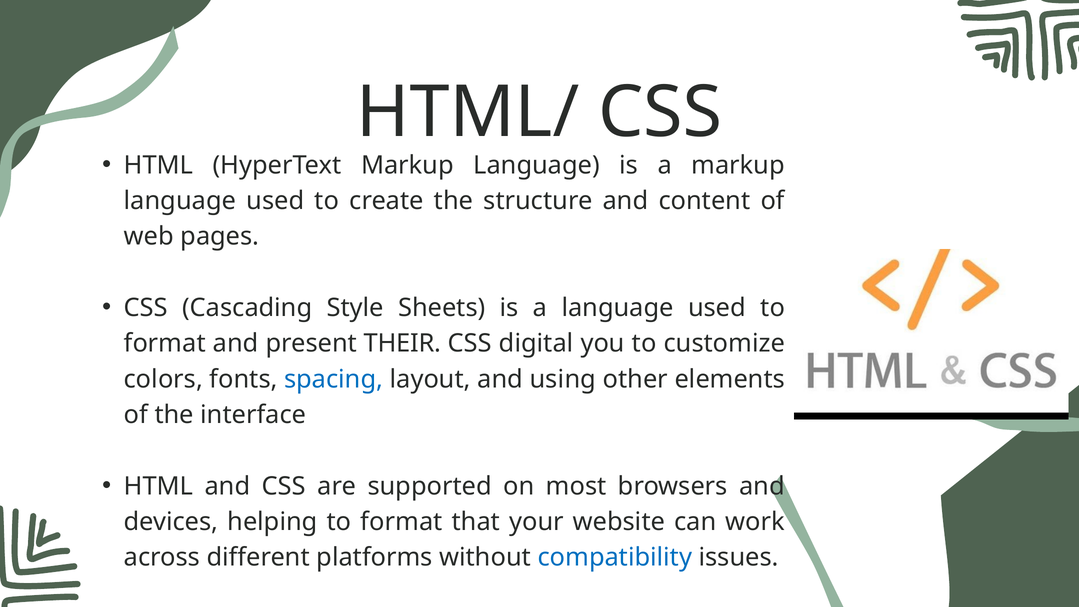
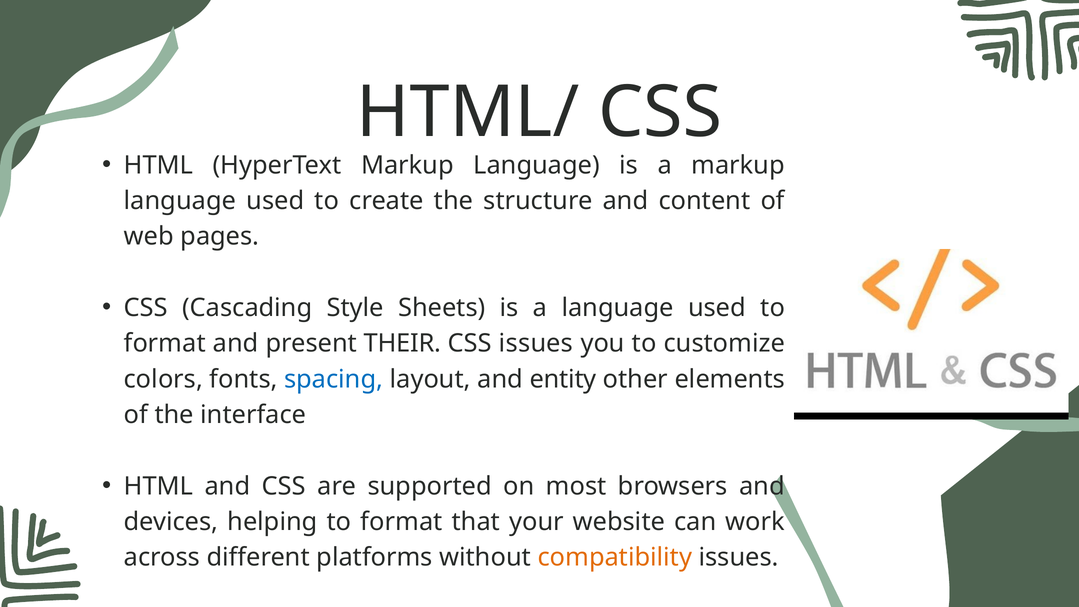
CSS digital: digital -> issues
using: using -> entity
compatibility colour: blue -> orange
